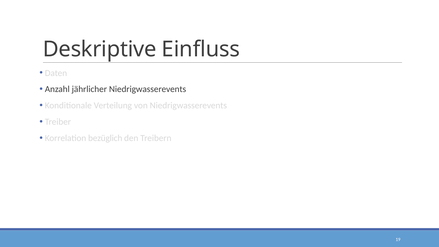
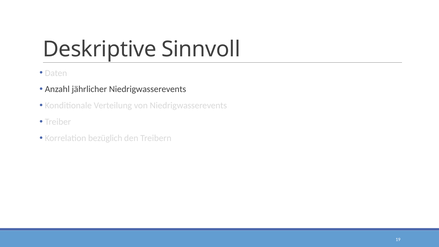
Einfluss: Einfluss -> Sinnvoll
